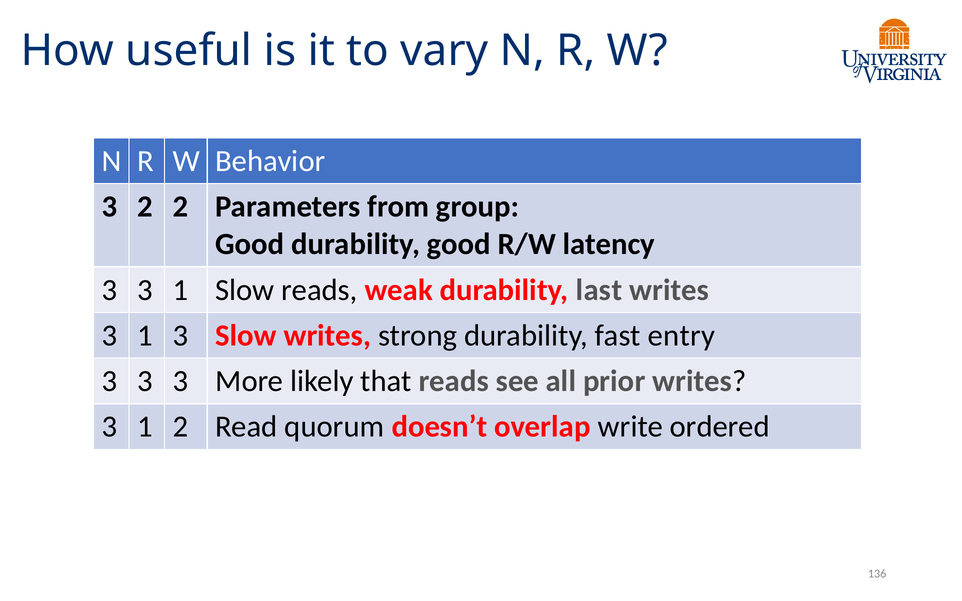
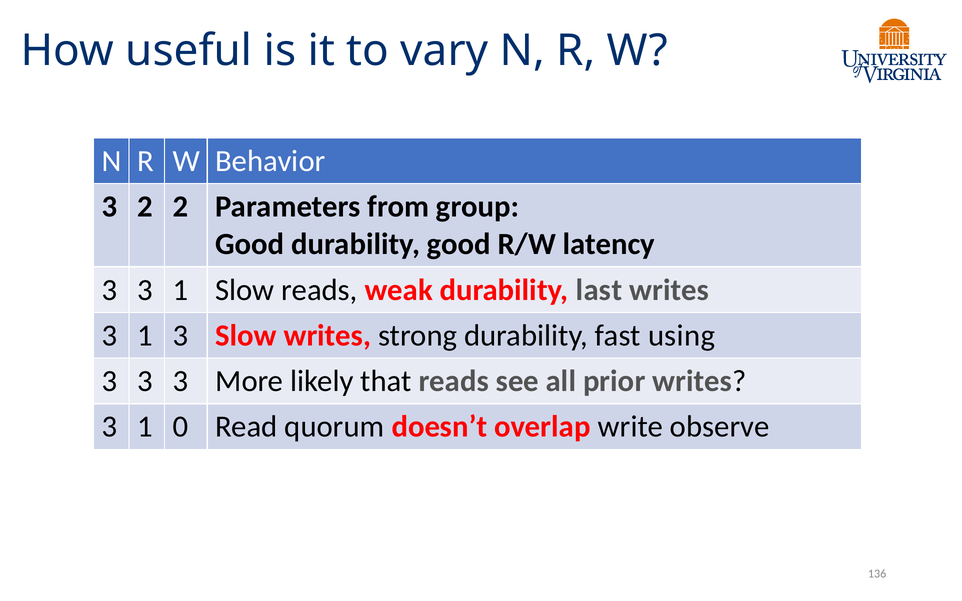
entry: entry -> using
1 2: 2 -> 0
ordered: ordered -> observe
